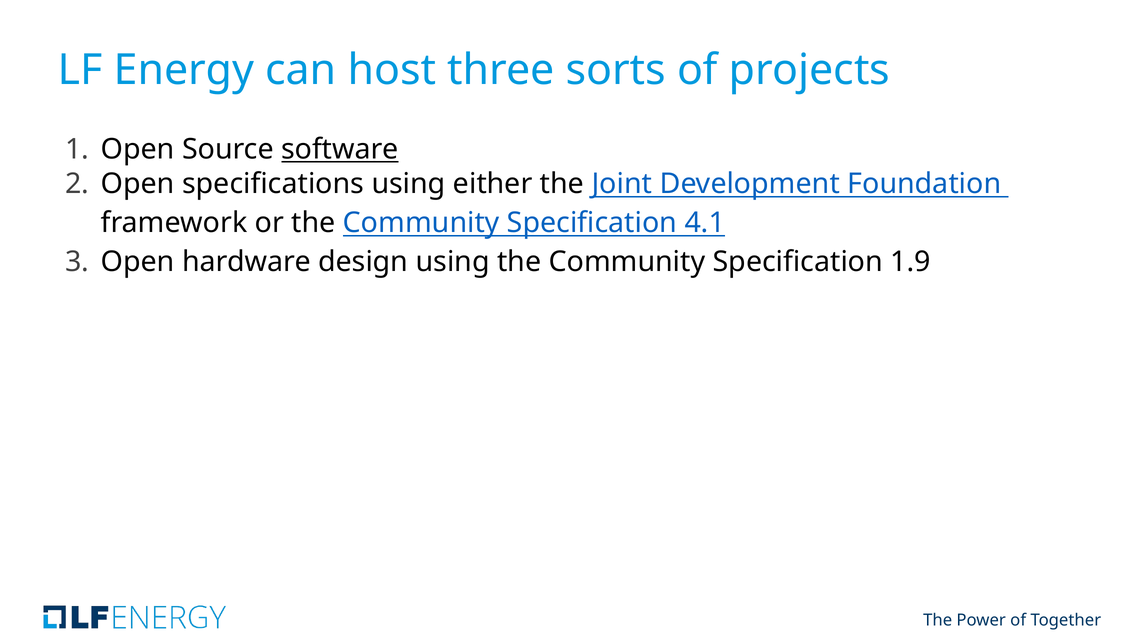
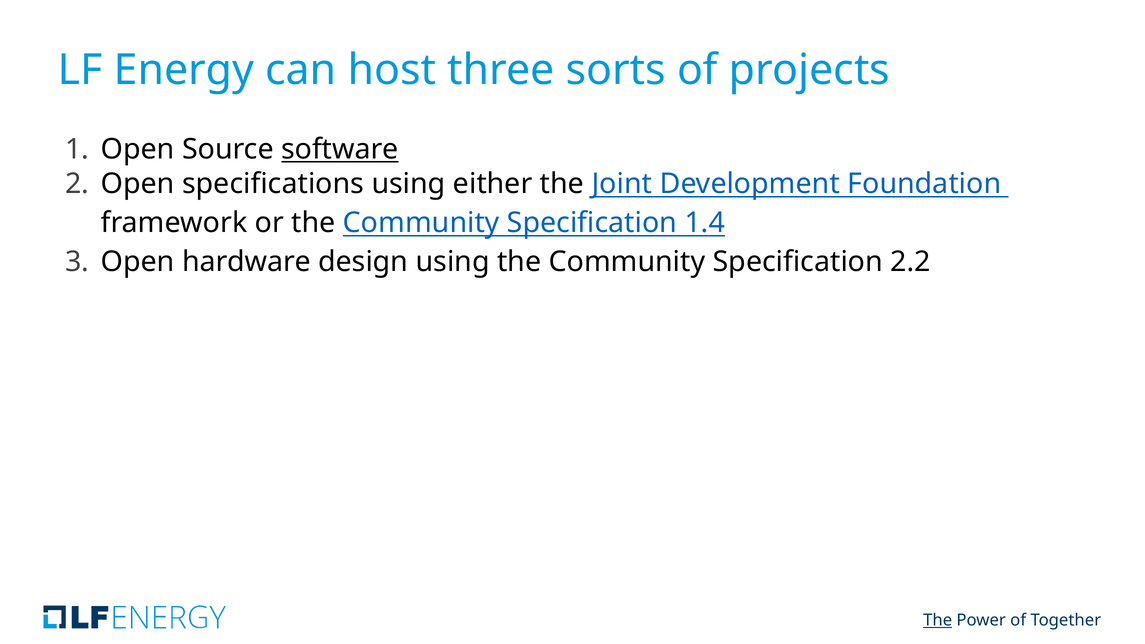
4.1: 4.1 -> 1.4
1.9: 1.9 -> 2.2
The at (938, 621) underline: none -> present
